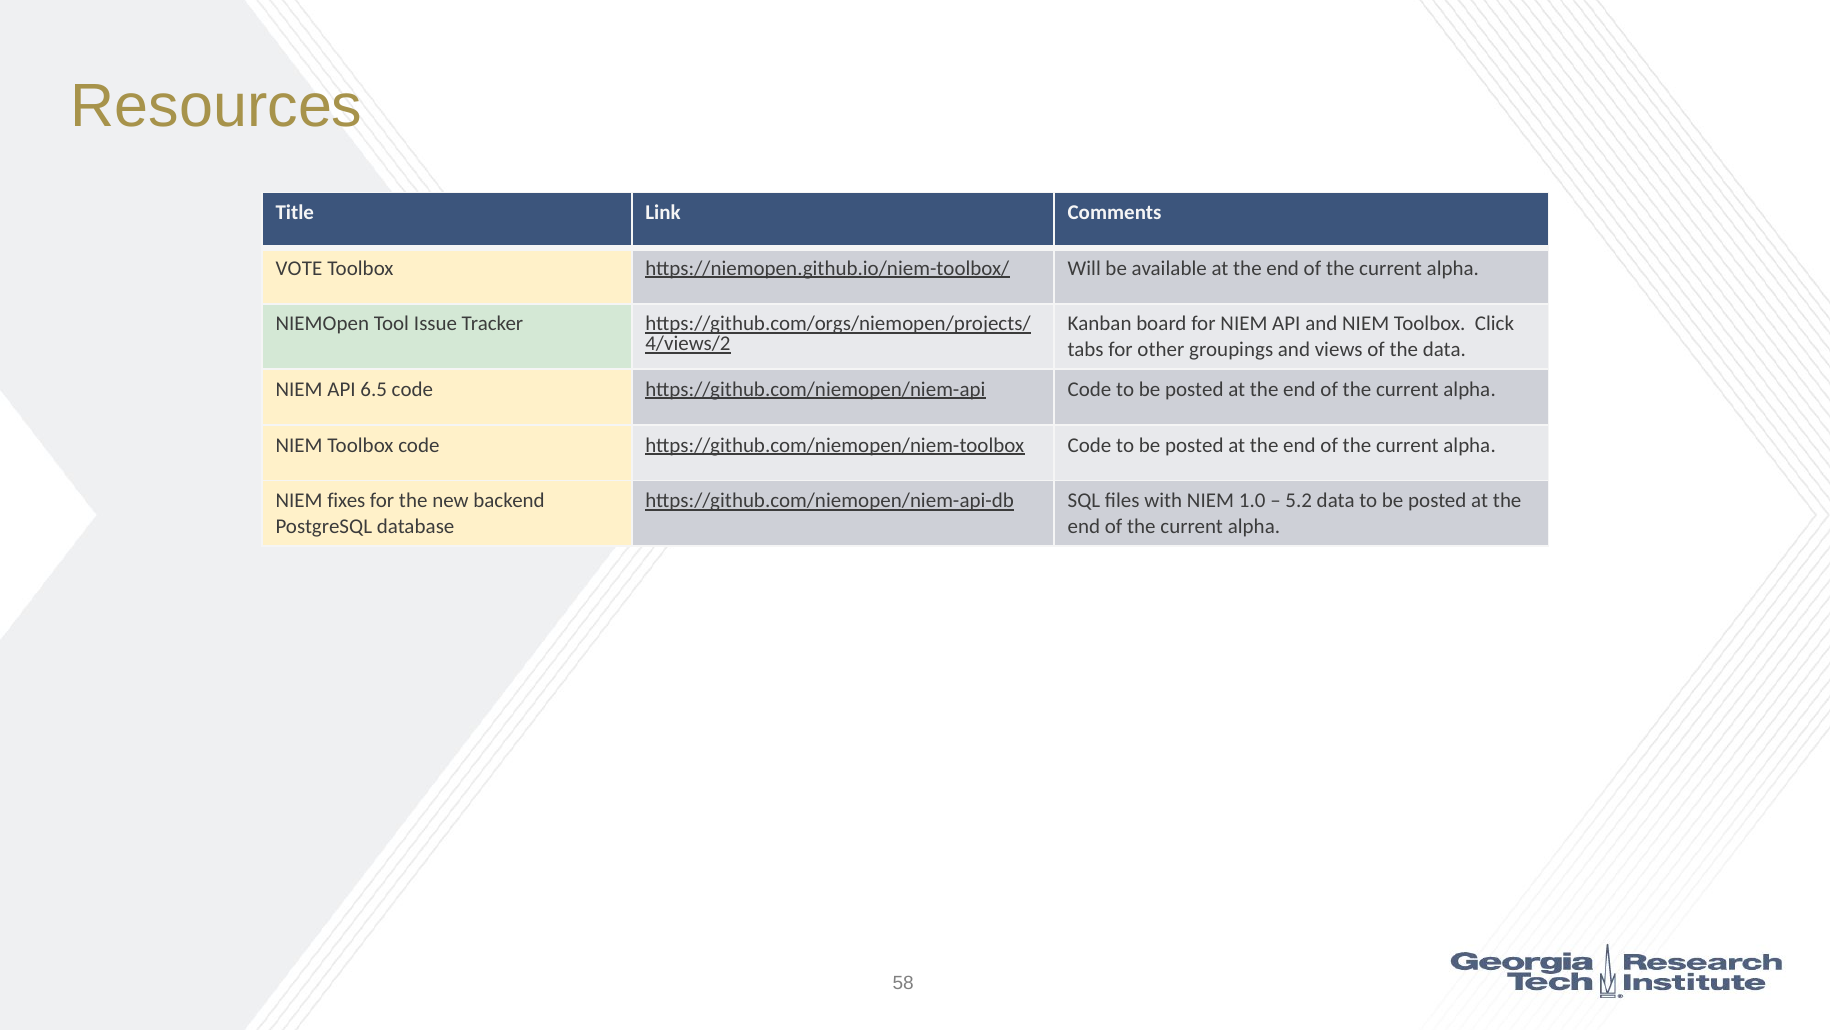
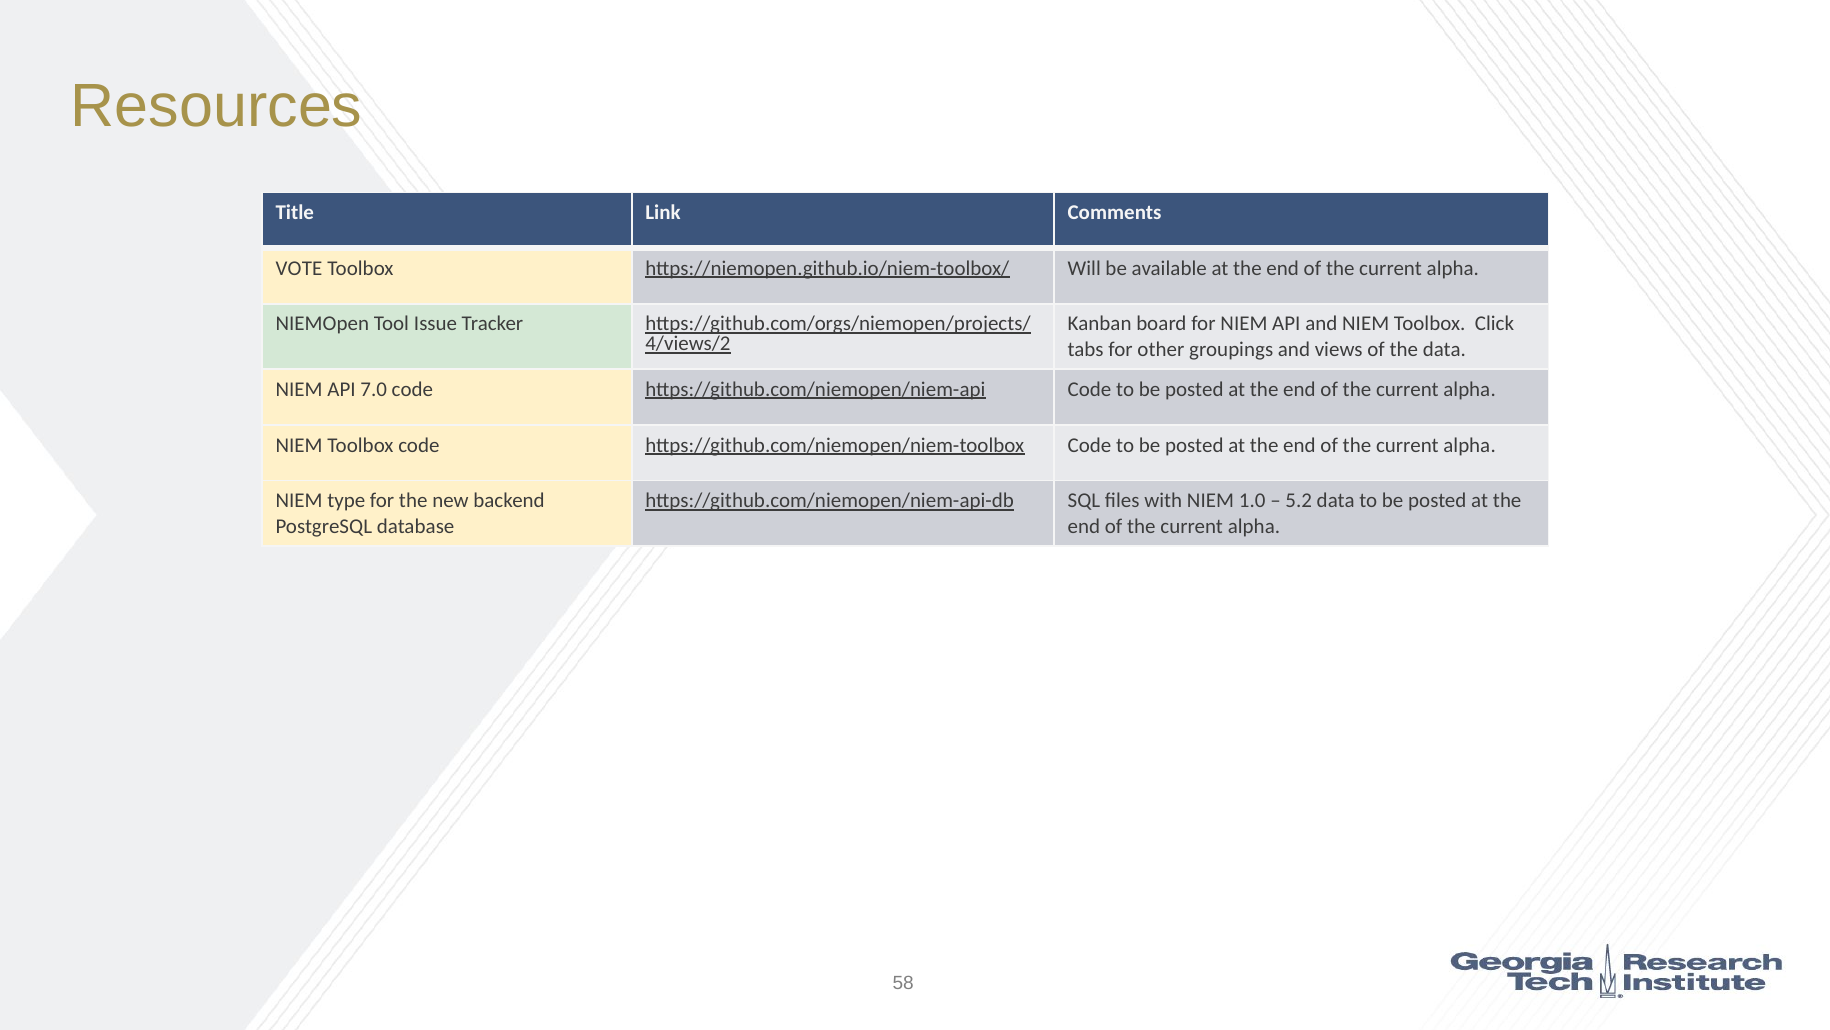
6.5: 6.5 -> 7.0
fixes: fixes -> type
